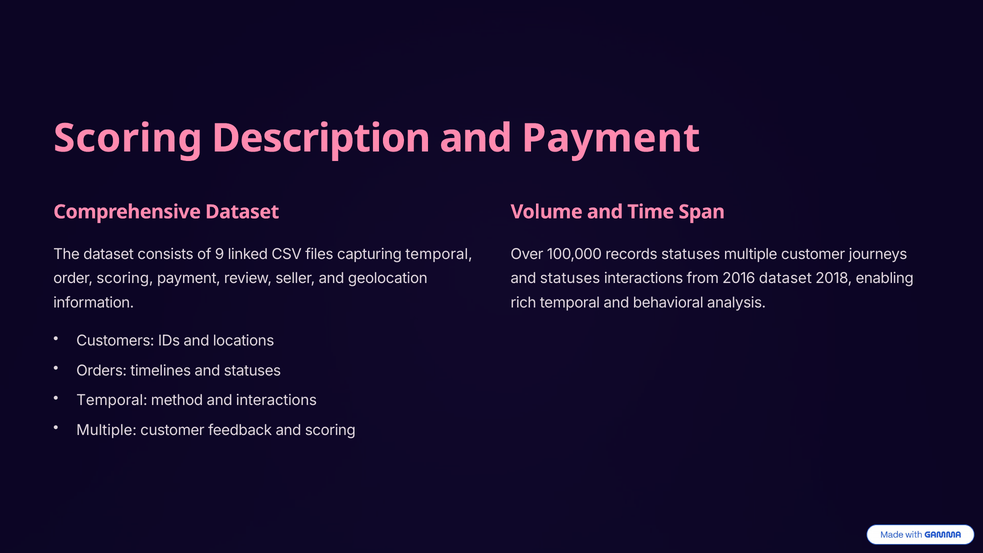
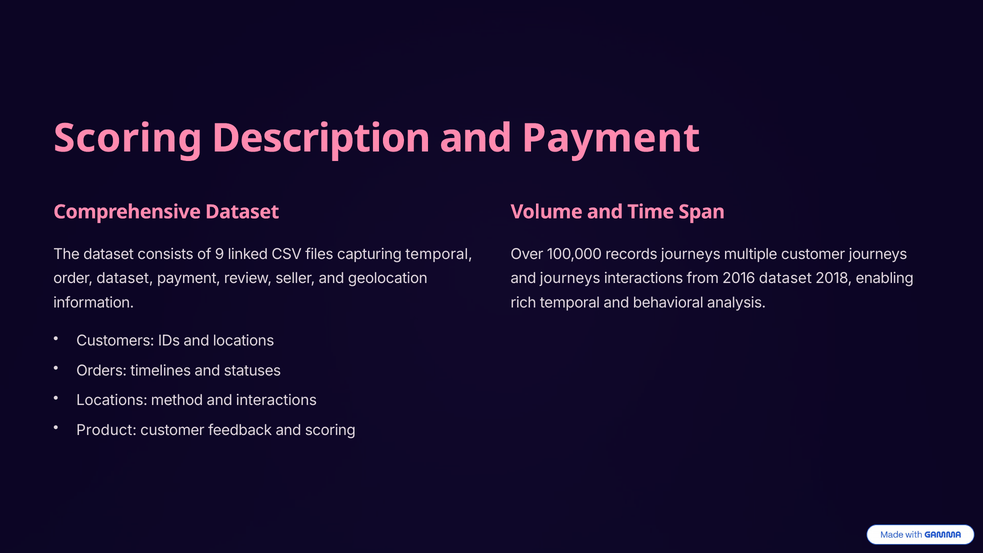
records statuses: statuses -> journeys
order scoring: scoring -> dataset
statuses at (570, 278): statuses -> journeys
Temporal at (112, 400): Temporal -> Locations
Multiple at (107, 430): Multiple -> Product
